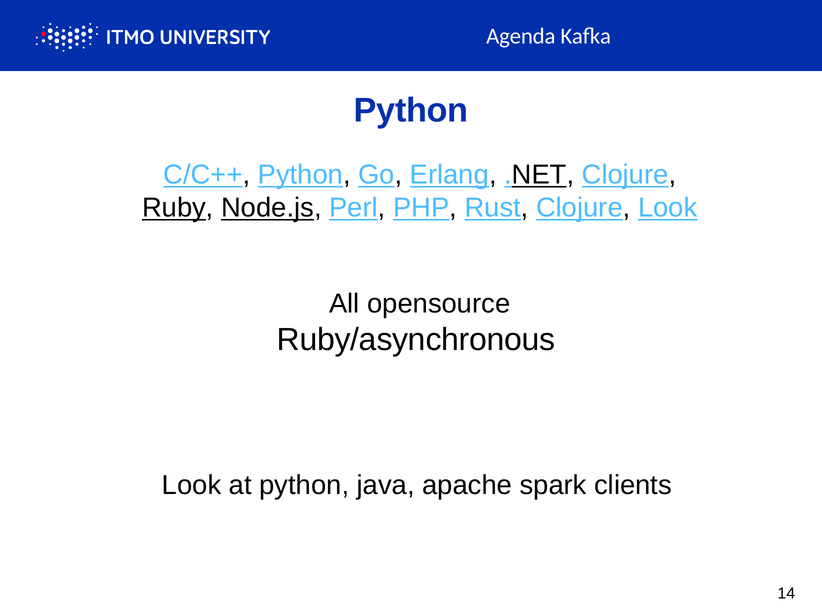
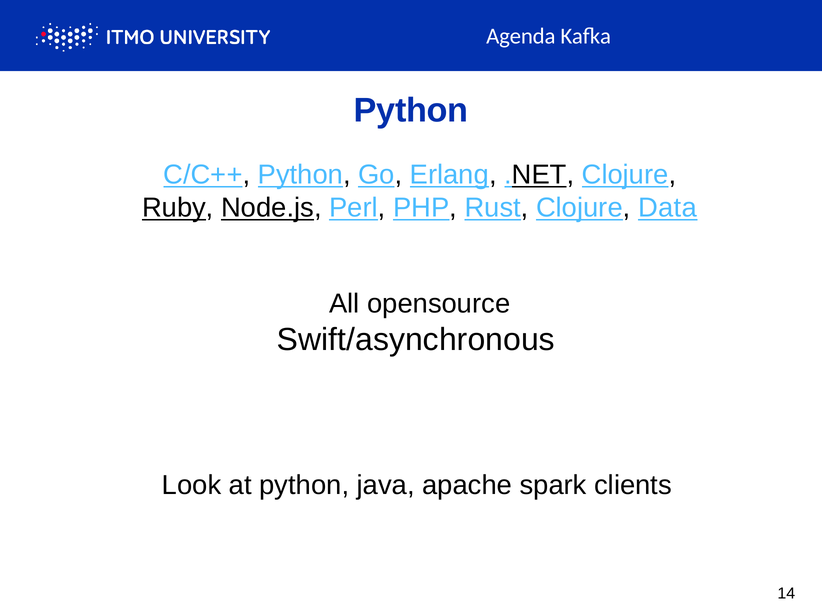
Clojure Look: Look -> Data
Ruby/asynchronous: Ruby/asynchronous -> Swift/asynchronous
